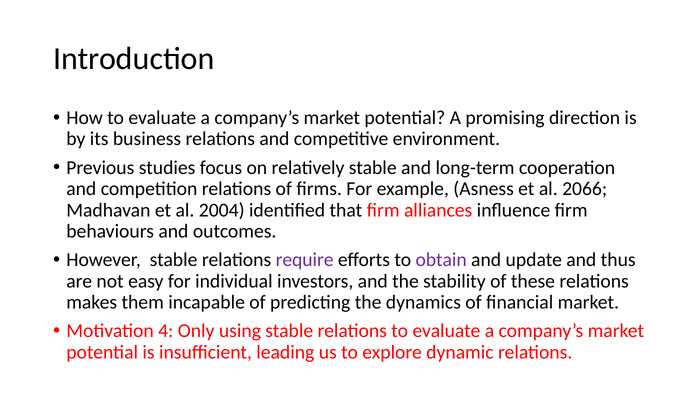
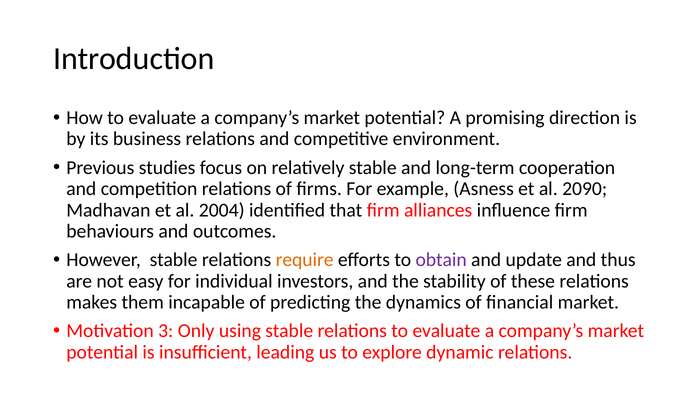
2066: 2066 -> 2090
require colour: purple -> orange
4: 4 -> 3
